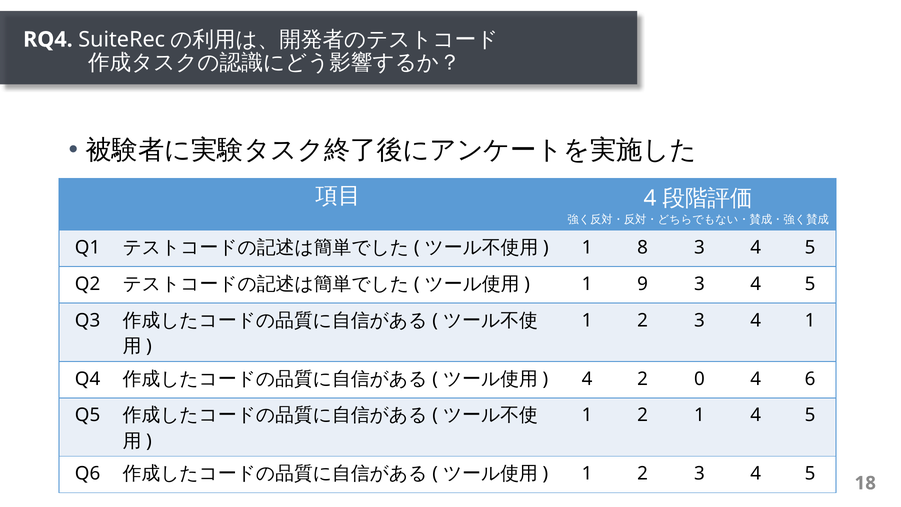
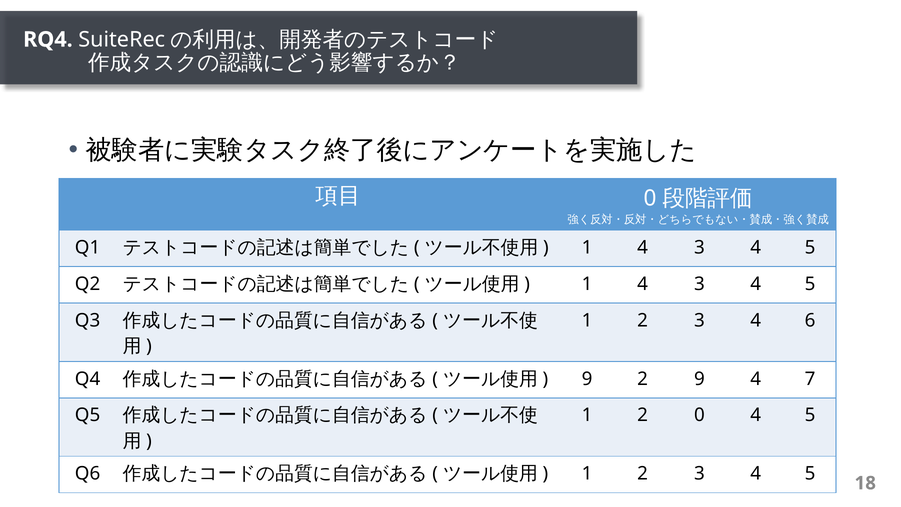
4 at (650, 198): 4 -> 0
8 at (643, 247): 8 -> 4
9 at (643, 284): 9 -> 4
4 1: 1 -> 6
4 at (587, 379): 4 -> 9
2 0: 0 -> 9
6: 6 -> 7
2 1: 1 -> 0
